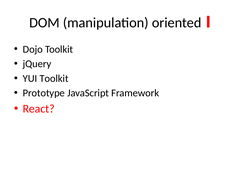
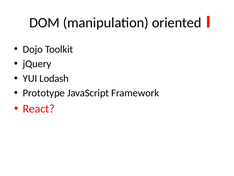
YUI Toolkit: Toolkit -> Lodash
